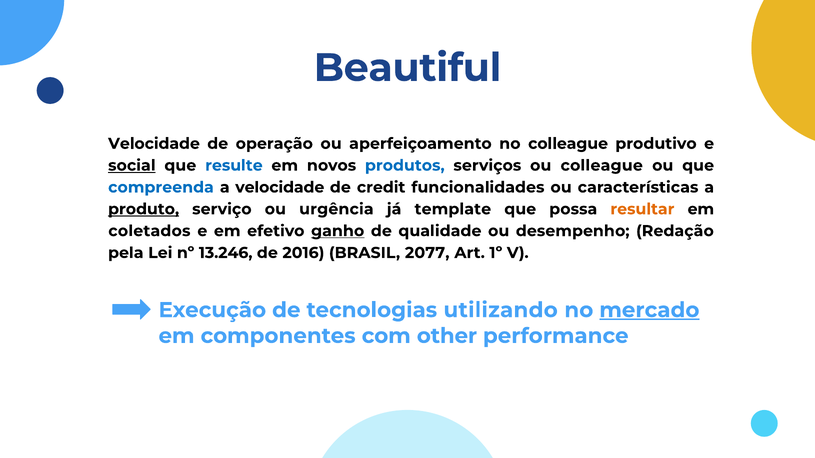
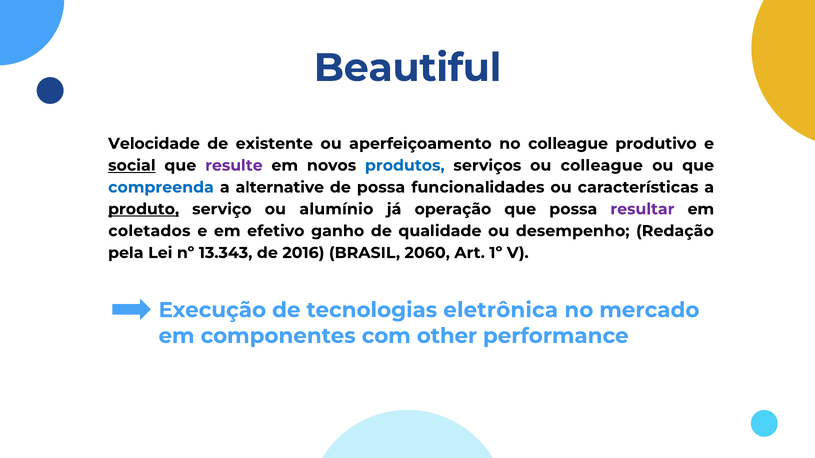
operação: operação -> existente
resulte colour: blue -> purple
a velocidade: velocidade -> alternative
de credit: credit -> possa
urgência: urgência -> alumínio
template: template -> operação
resultar colour: orange -> purple
ganho underline: present -> none
13.246: 13.246 -> 13.343
2077: 2077 -> 2060
utilizando: utilizando -> eletrônica
mercado underline: present -> none
